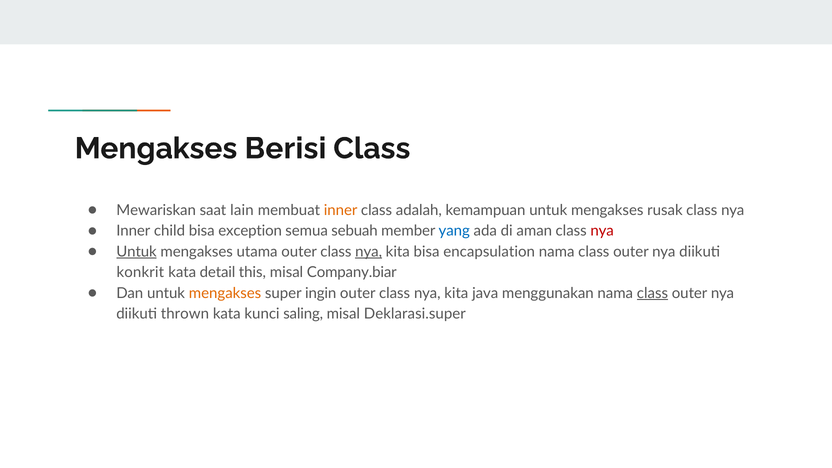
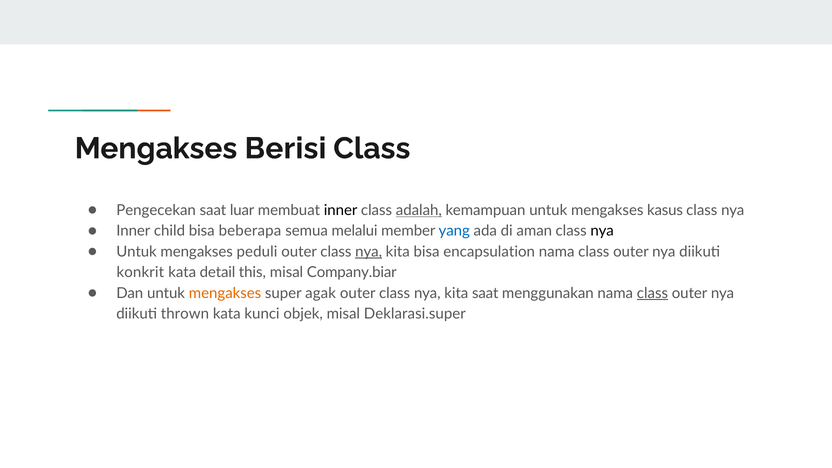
Mewariskan: Mewariskan -> Pengecekan
lain: lain -> luar
inner at (341, 210) colour: orange -> black
adalah underline: none -> present
rusak: rusak -> kasus
exception: exception -> beberapa
sebuah: sebuah -> melalui
nya at (602, 231) colour: red -> black
Untuk at (137, 252) underline: present -> none
utama: utama -> peduli
ingin: ingin -> agak
kita java: java -> saat
saling: saling -> objek
